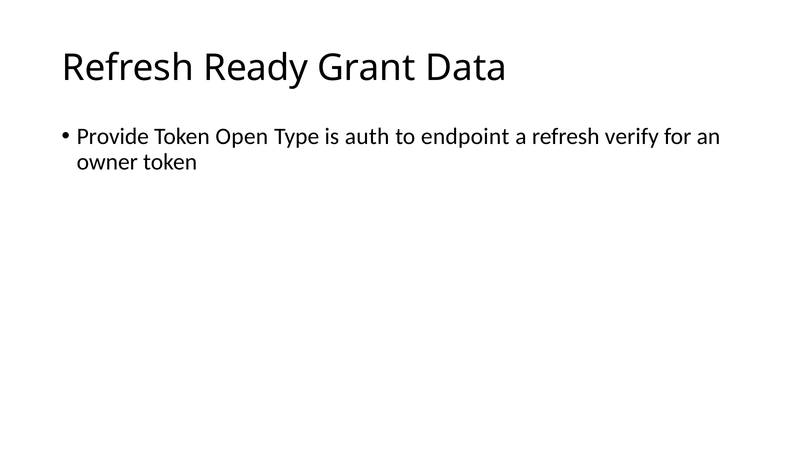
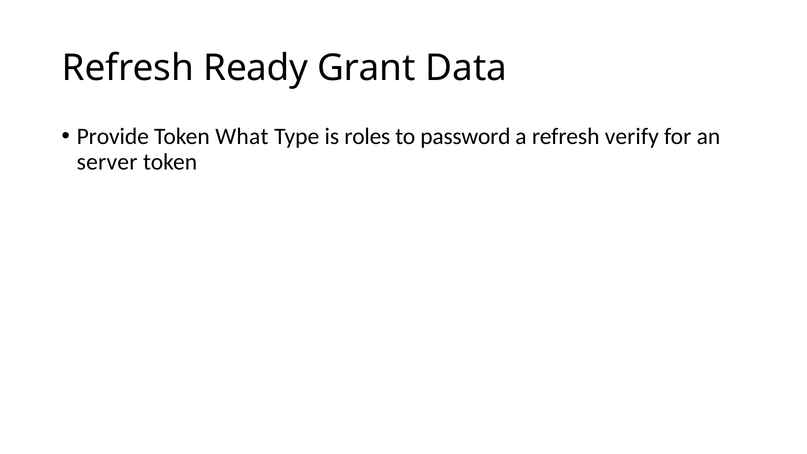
Open: Open -> What
auth: auth -> roles
endpoint: endpoint -> password
owner: owner -> server
